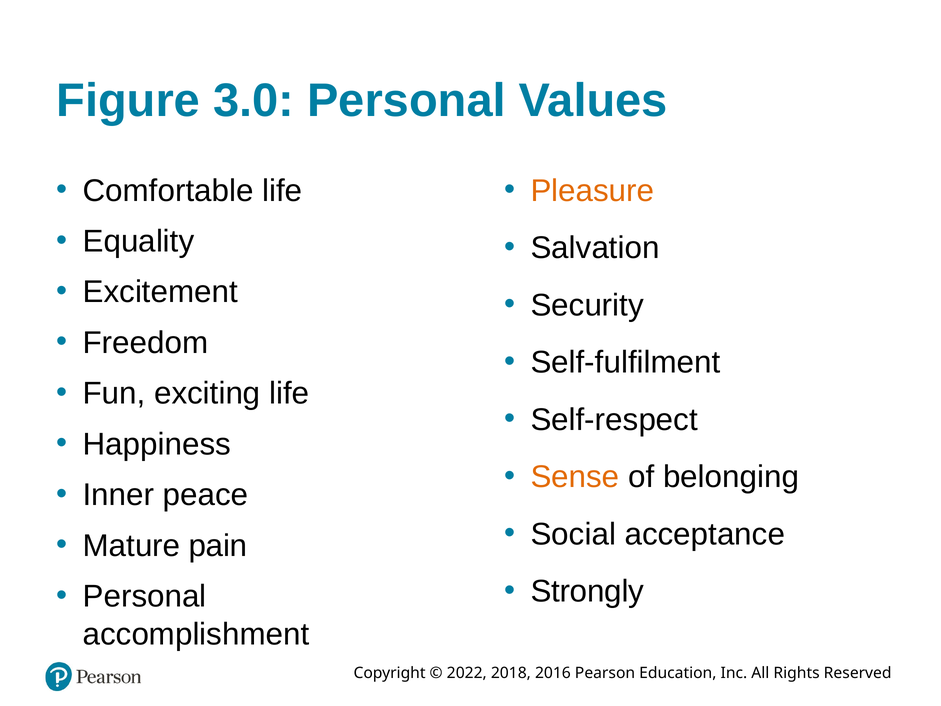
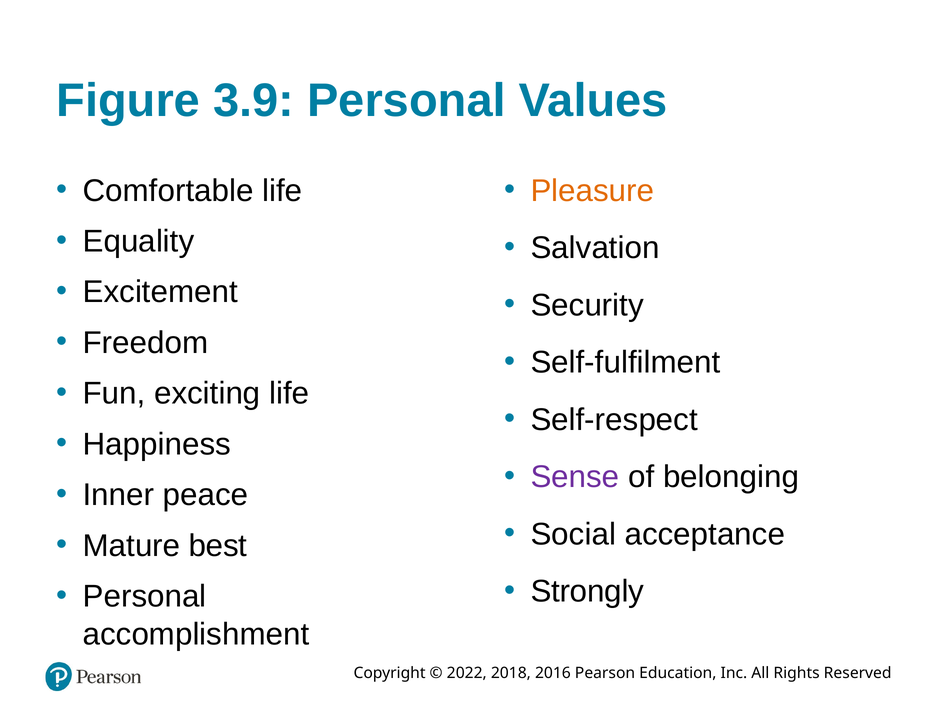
3.0: 3.0 -> 3.9
Sense colour: orange -> purple
pain: pain -> best
